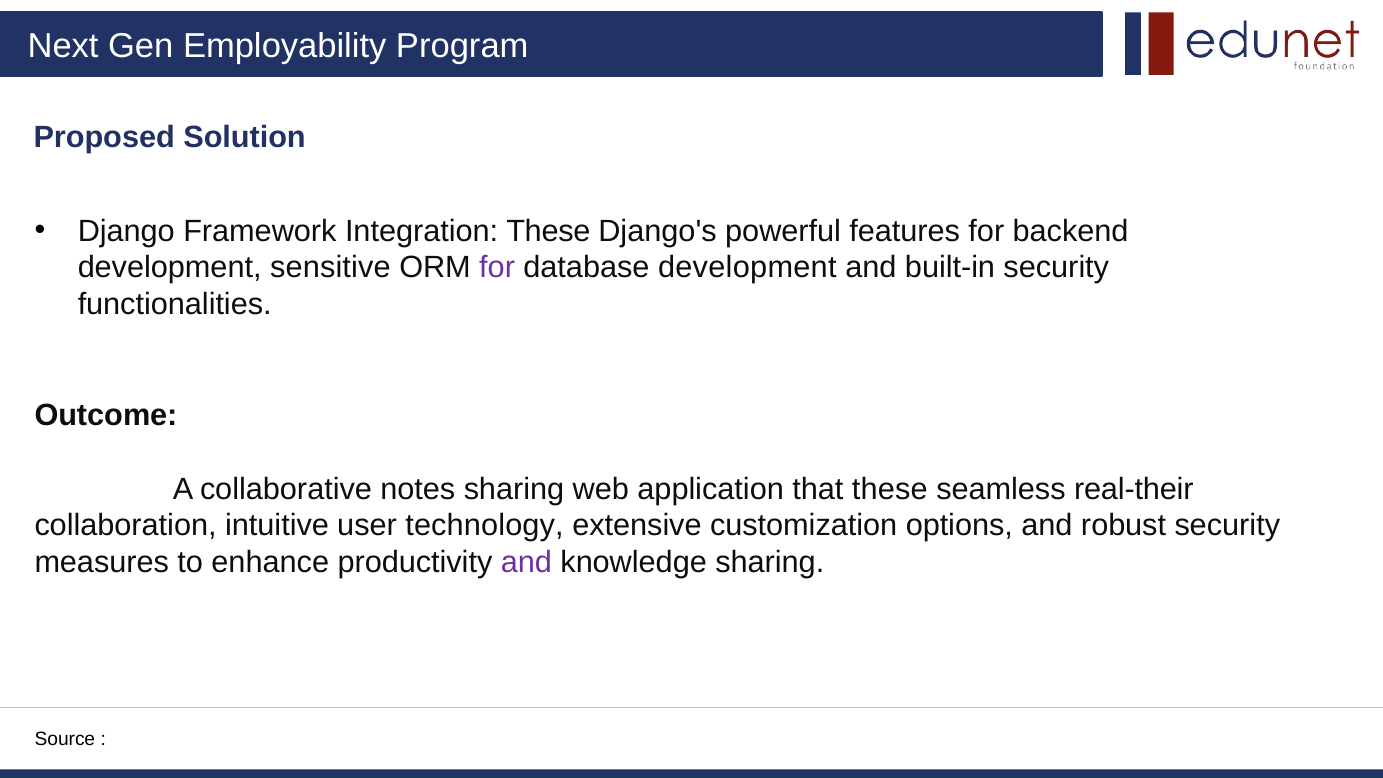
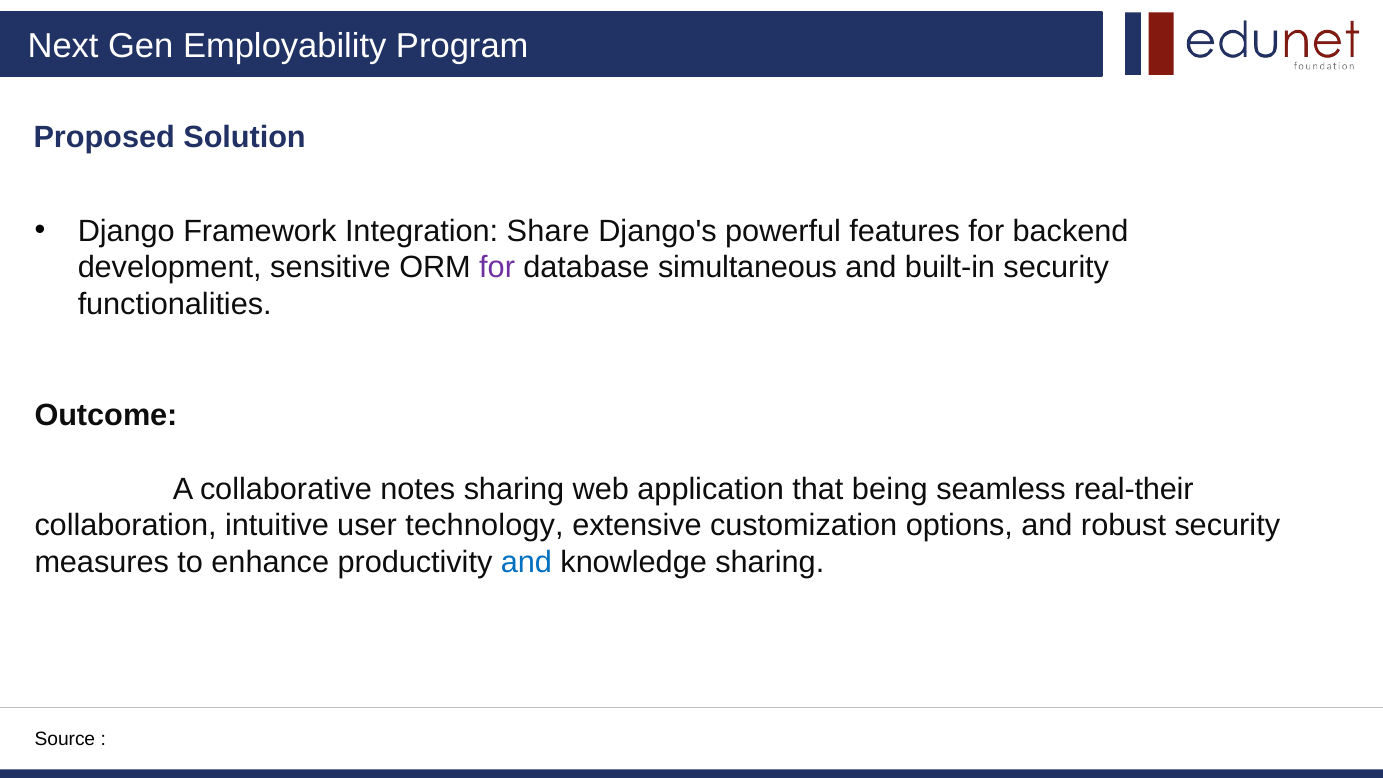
Integration These: These -> Share
database development: development -> simultaneous
that these: these -> being
and at (526, 563) colour: purple -> blue
